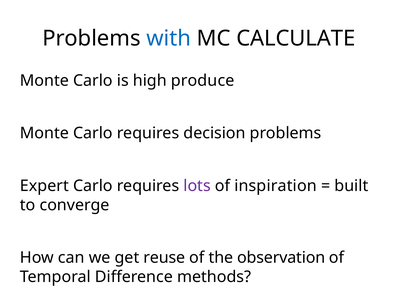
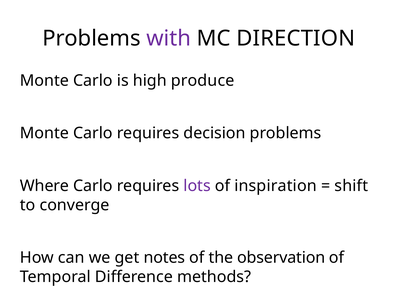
with colour: blue -> purple
CALCULATE: CALCULATE -> DIRECTION
Expert: Expert -> Where
built: built -> shift
reuse: reuse -> notes
